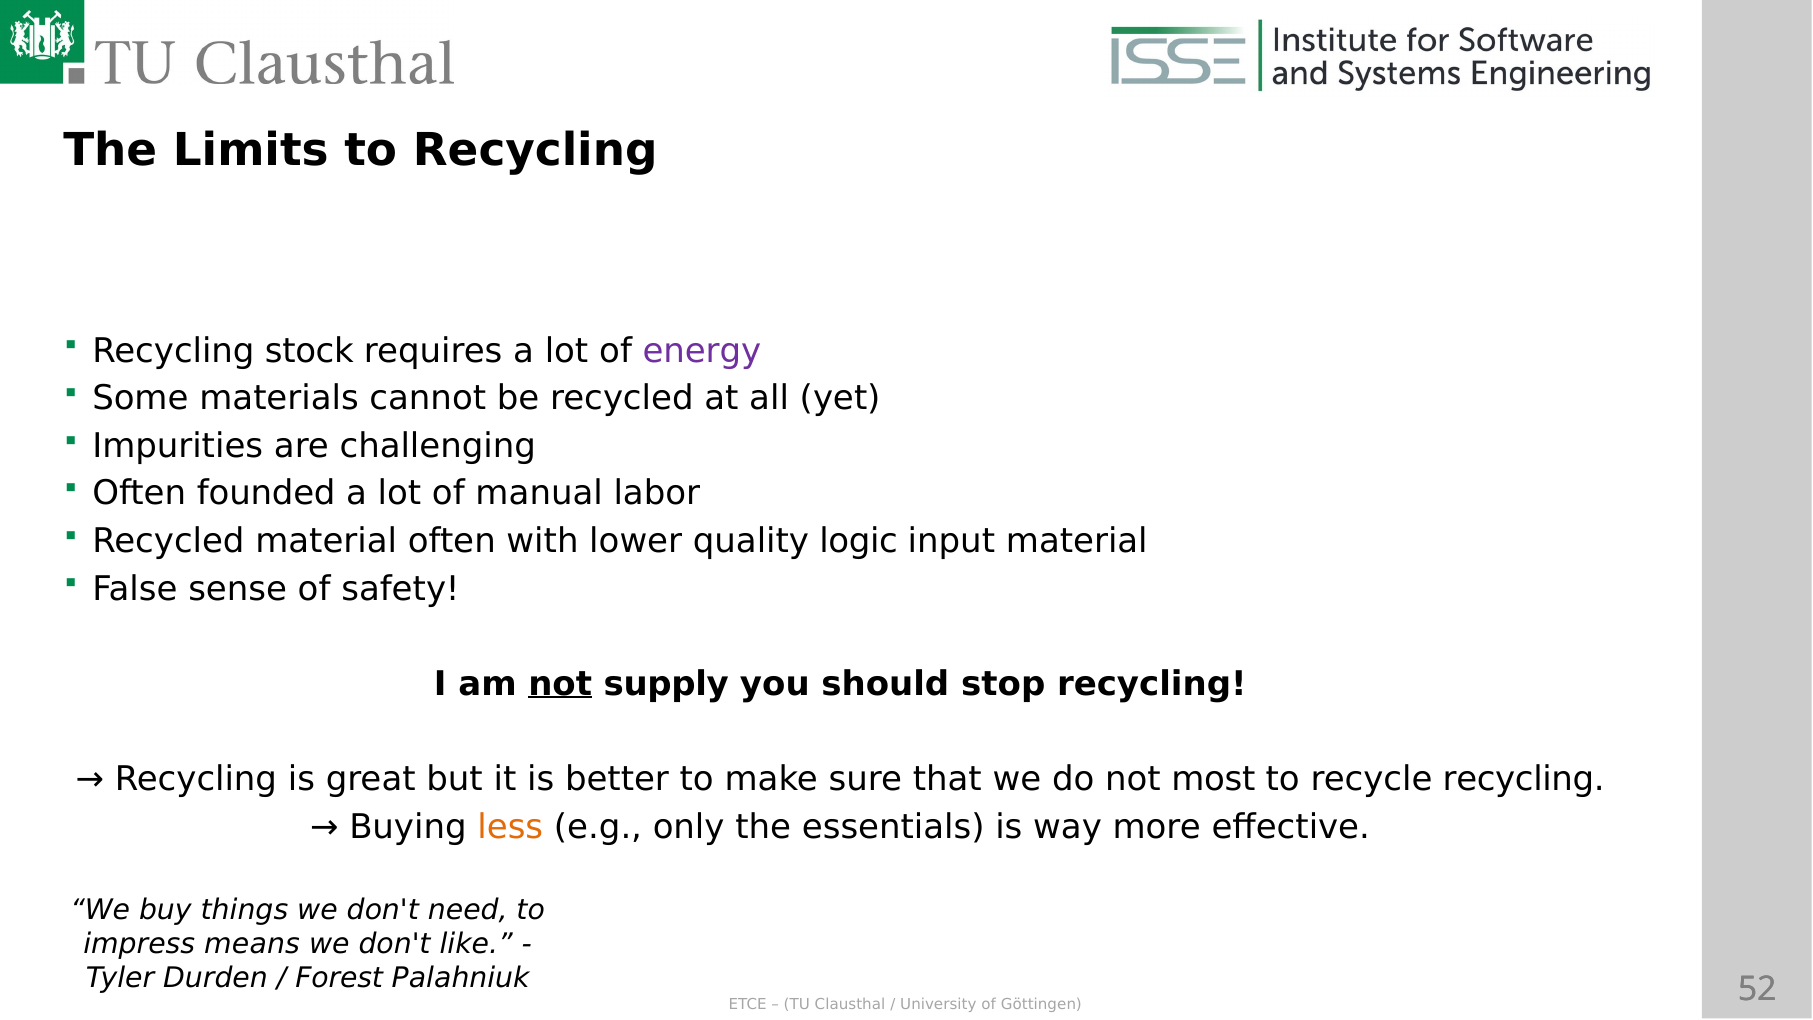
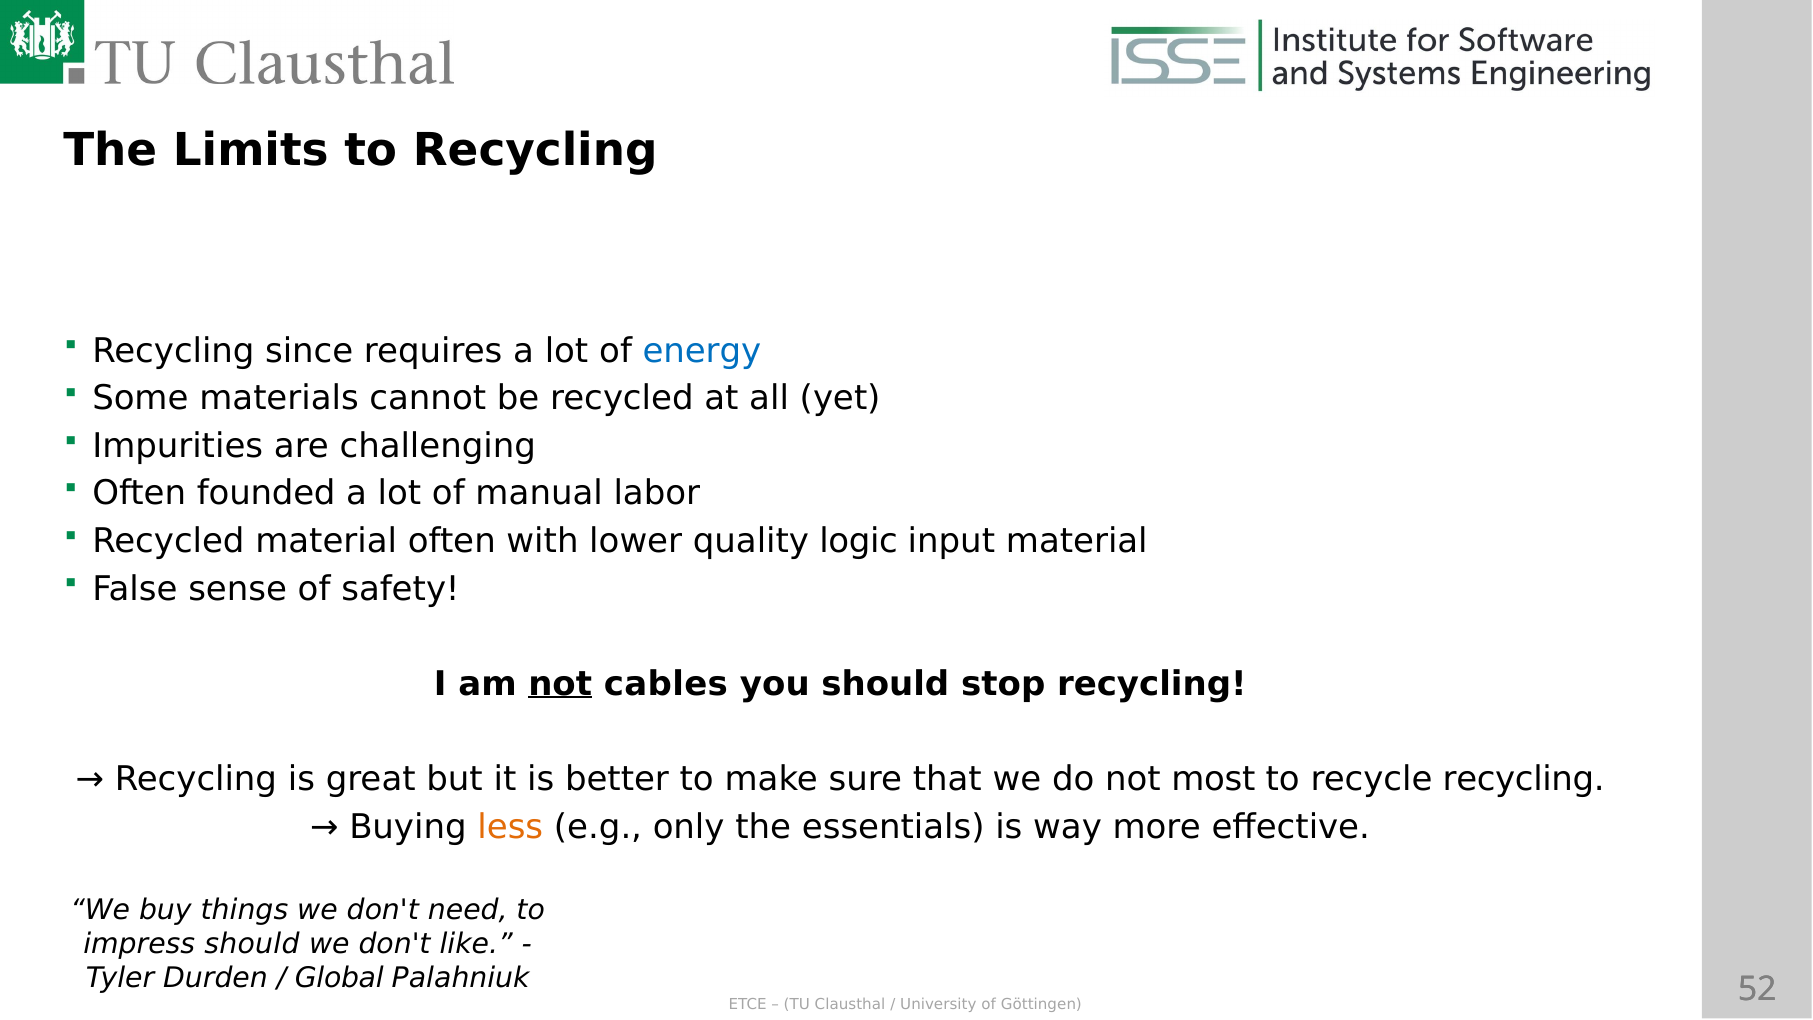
stock: stock -> since
energy colour: purple -> blue
supply: supply -> cables
impress means: means -> should
Forest: Forest -> Global
